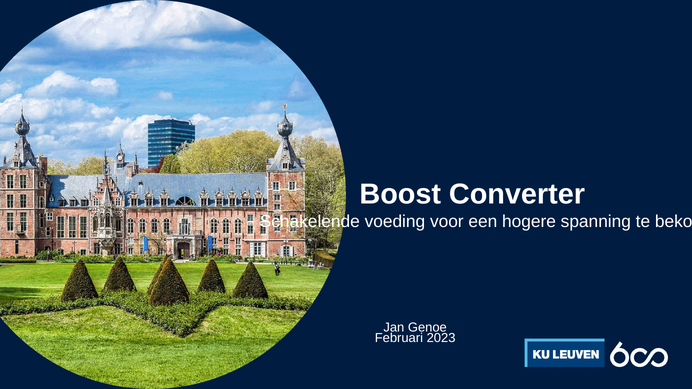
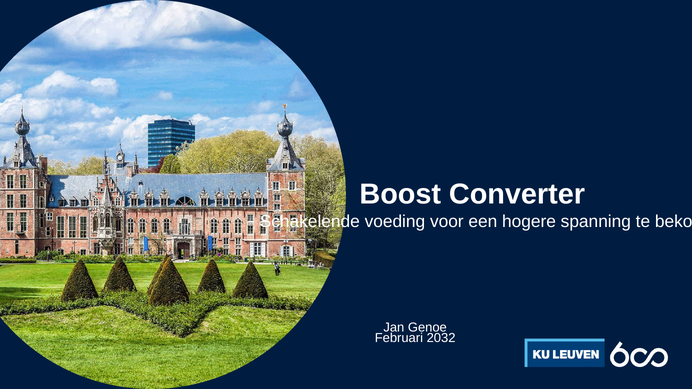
2023: 2023 -> 2032
